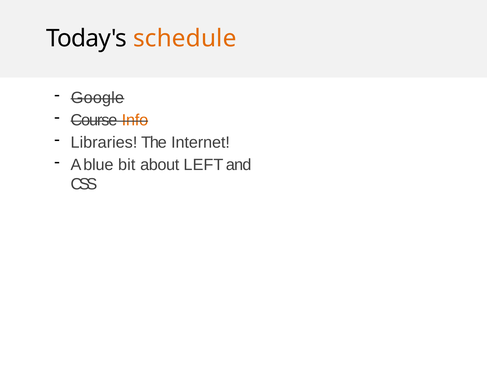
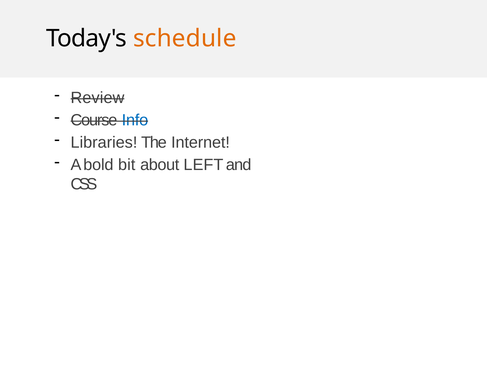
Google: Google -> Review
Info colour: orange -> blue
blue: blue -> bold
